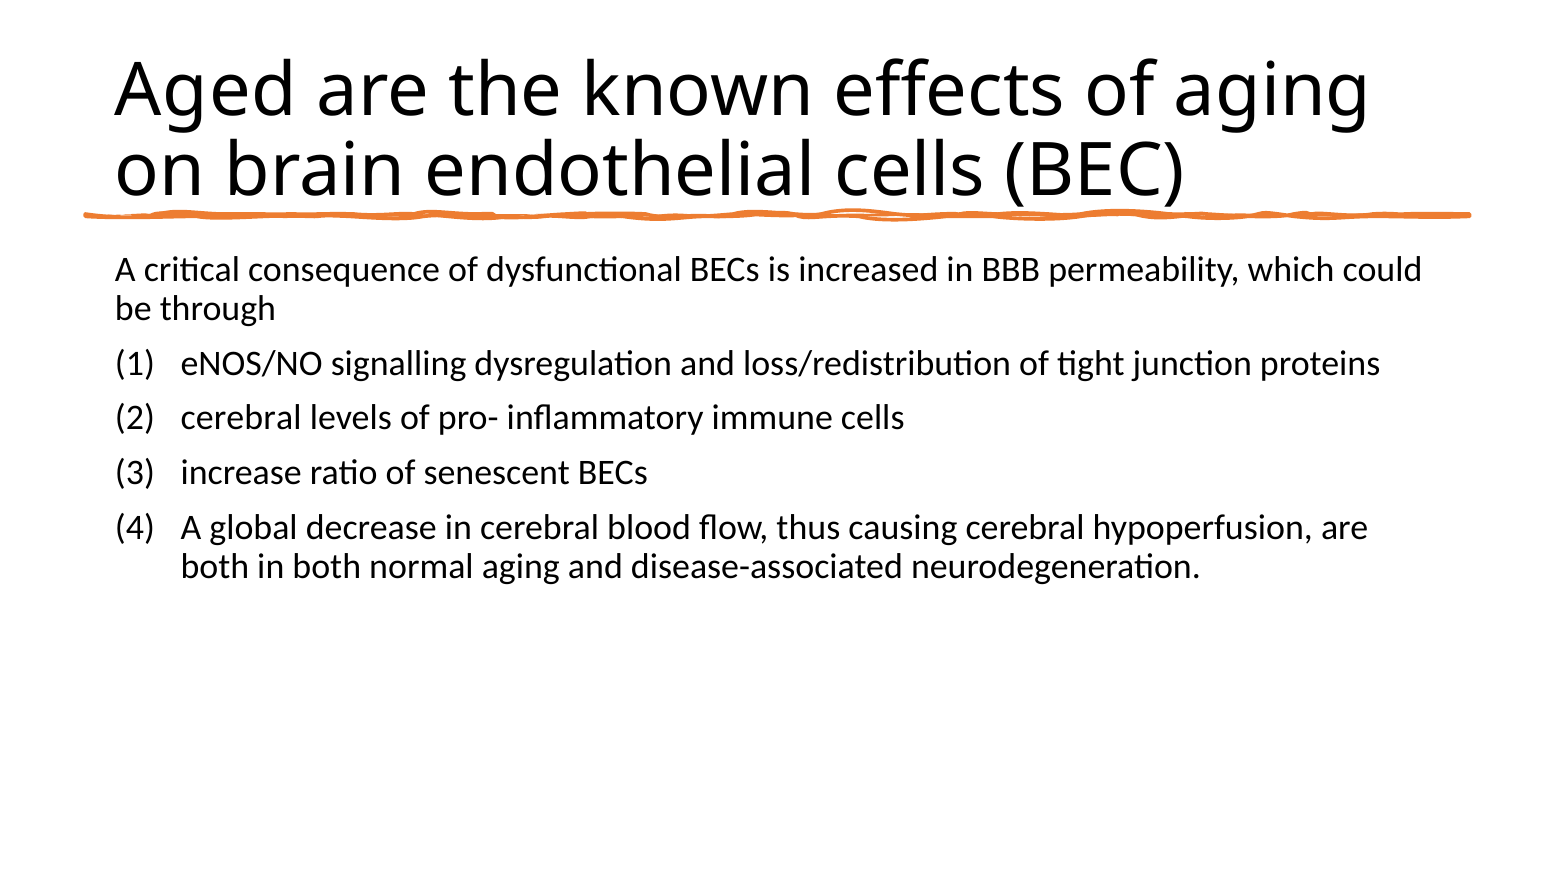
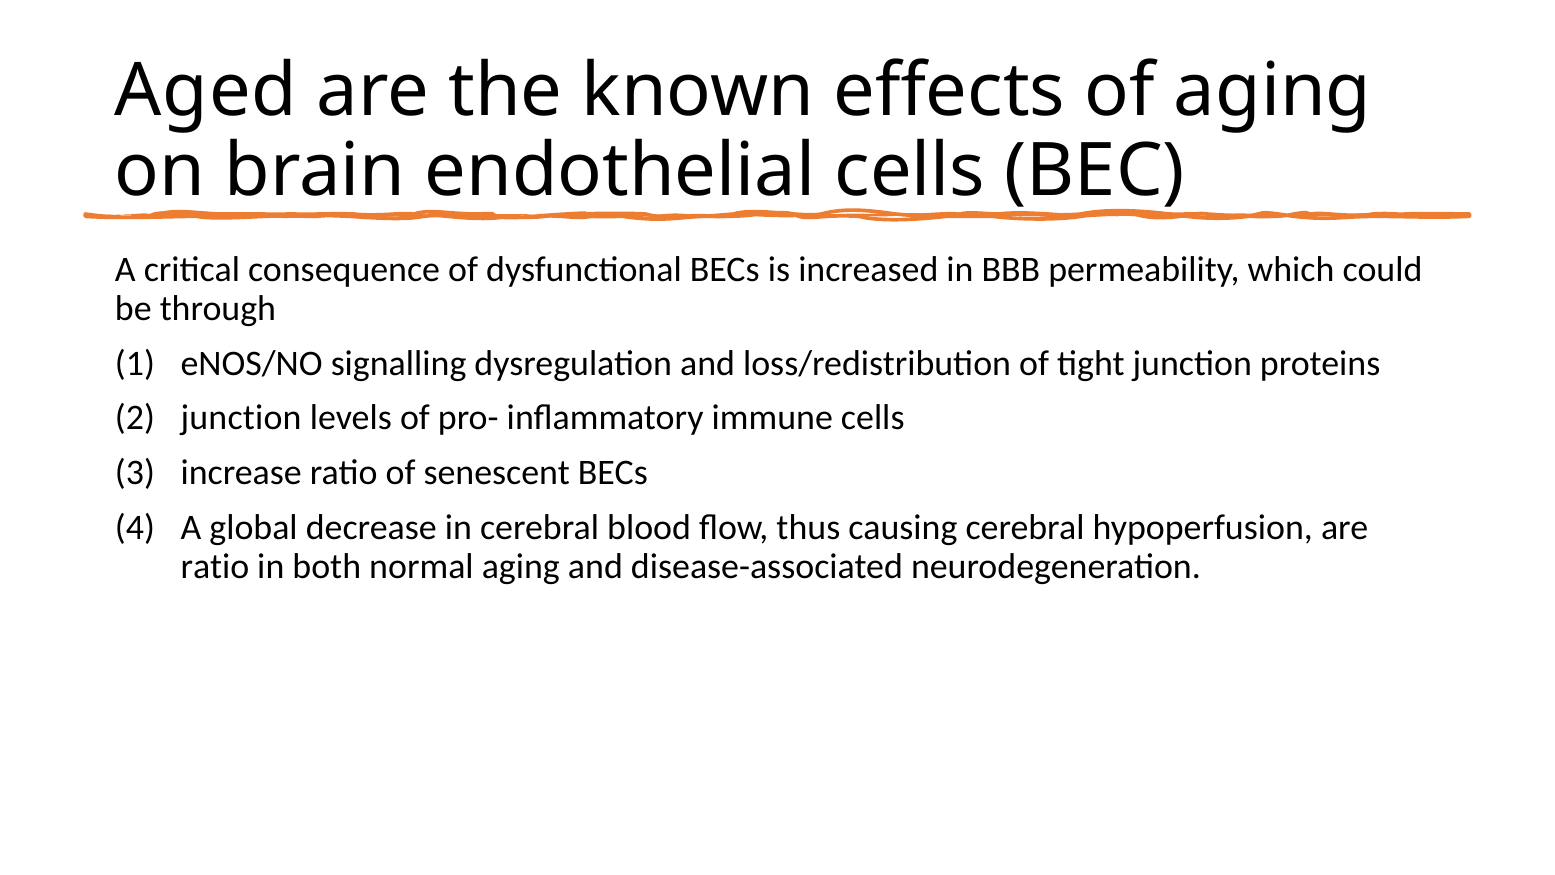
cerebral at (241, 418): cerebral -> junction
both at (215, 567): both -> ratio
